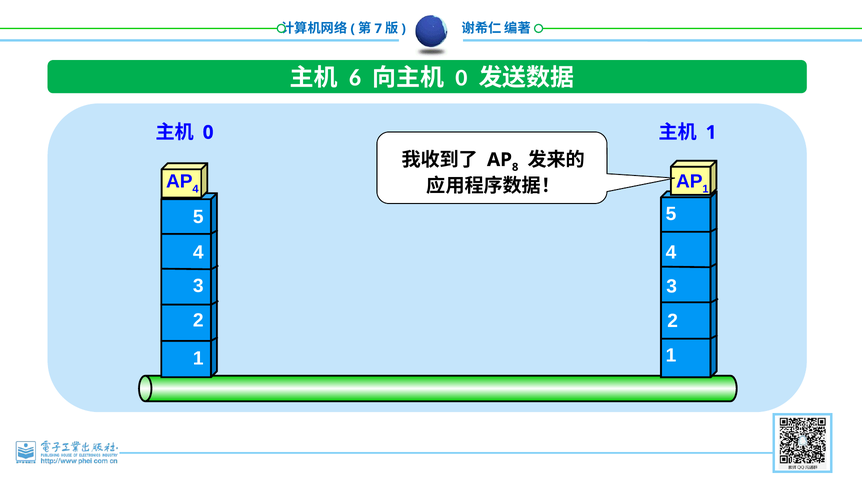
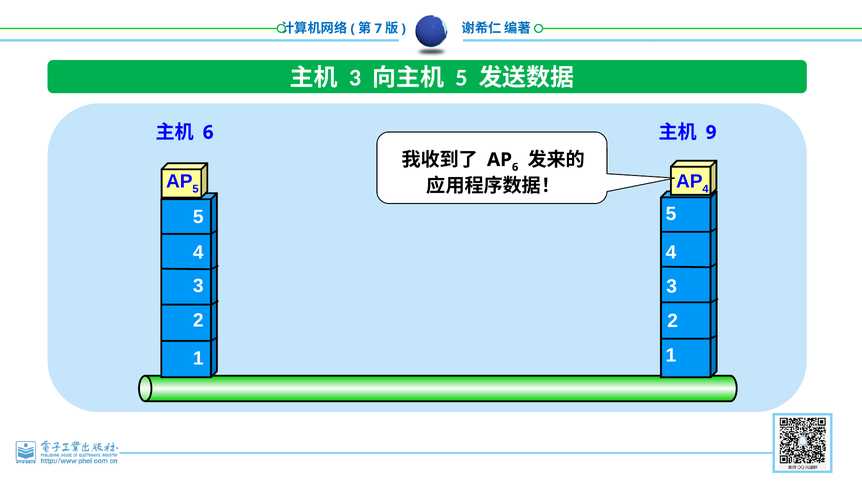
6 at (355, 78): 6 -> 3
0 at (461, 78): 0 -> 5
0 at (208, 132): 0 -> 6
1 at (711, 132): 1 -> 9
8 at (515, 167): 8 -> 6
4 at (196, 189): 4 -> 5
1 at (706, 189): 1 -> 4
